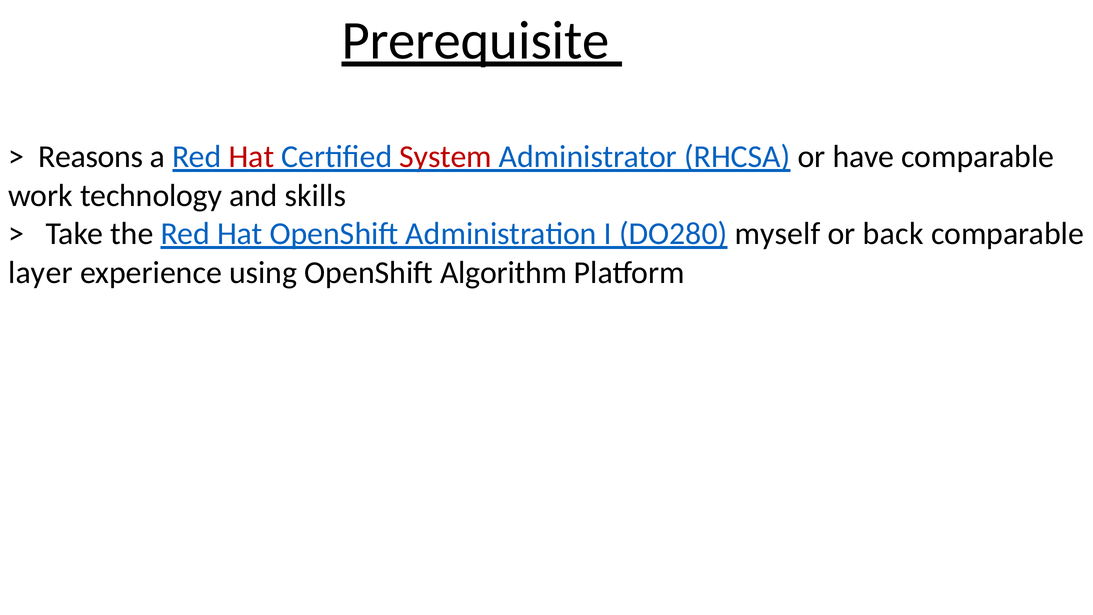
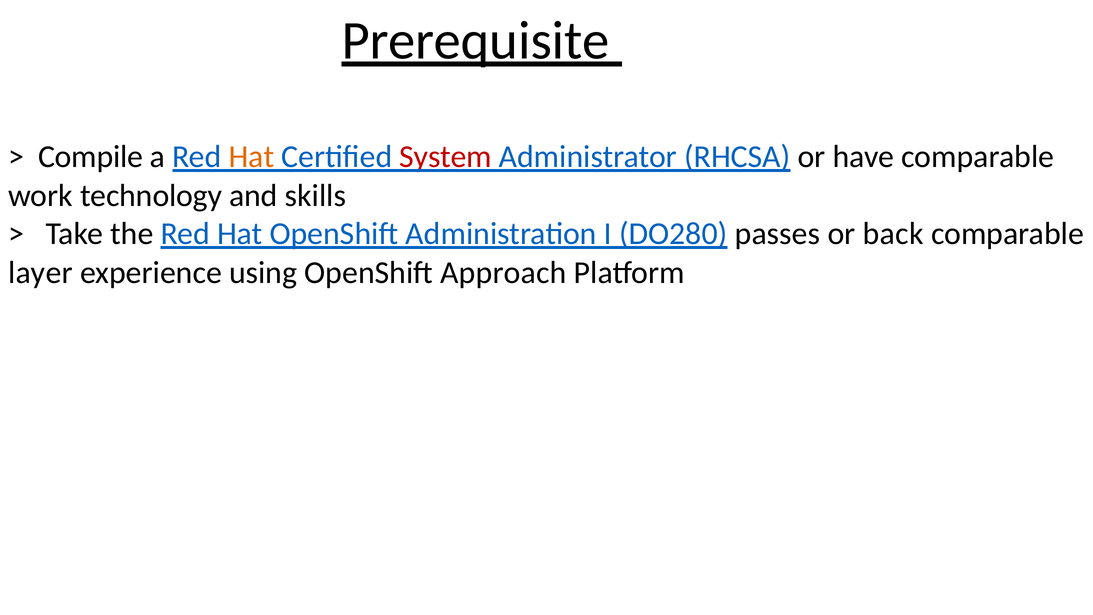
Reasons: Reasons -> Compile
Hat at (251, 157) colour: red -> orange
myself: myself -> passes
Algorithm: Algorithm -> Approach
